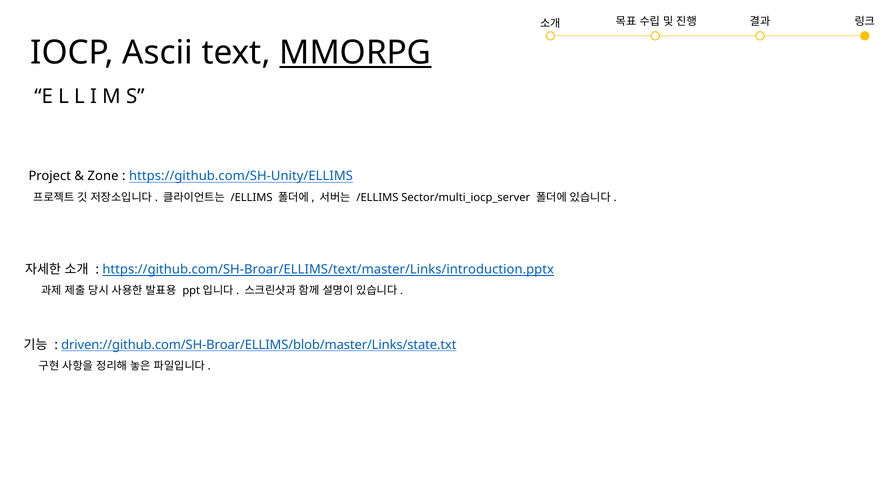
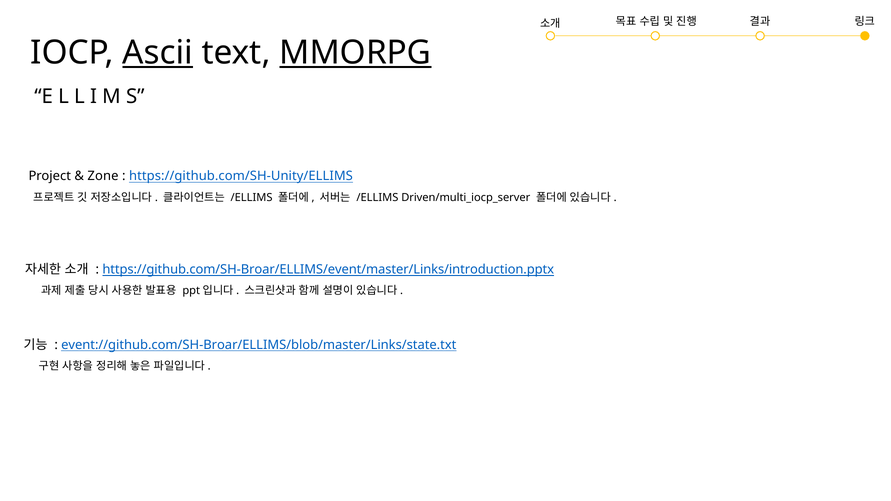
Ascii underline: none -> present
Sector/multi_iocp_server: Sector/multi_iocp_server -> Driven/multi_iocp_server
https://github.com/SH-Broar/ELLIMS/text/master/Links/introduction.pptx: https://github.com/SH-Broar/ELLIMS/text/master/Links/introduction.pptx -> https://github.com/SH-Broar/ELLIMS/event/master/Links/introduction.pptx
driven://github.com/SH-Broar/ELLIMS/blob/master/Links/state.txt: driven://github.com/SH-Broar/ELLIMS/blob/master/Links/state.txt -> event://github.com/SH-Broar/ELLIMS/blob/master/Links/state.txt
